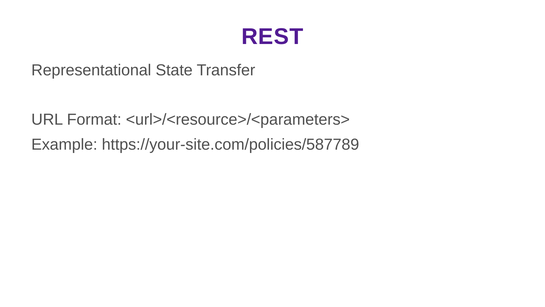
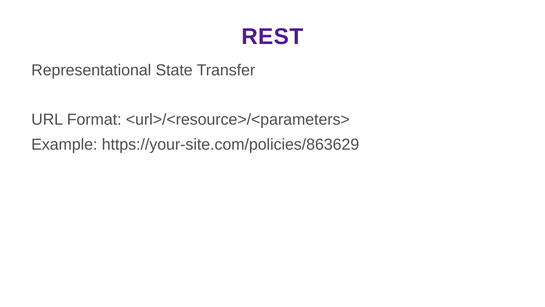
https://your-site.com/policies/587789: https://your-site.com/policies/587789 -> https://your-site.com/policies/863629
